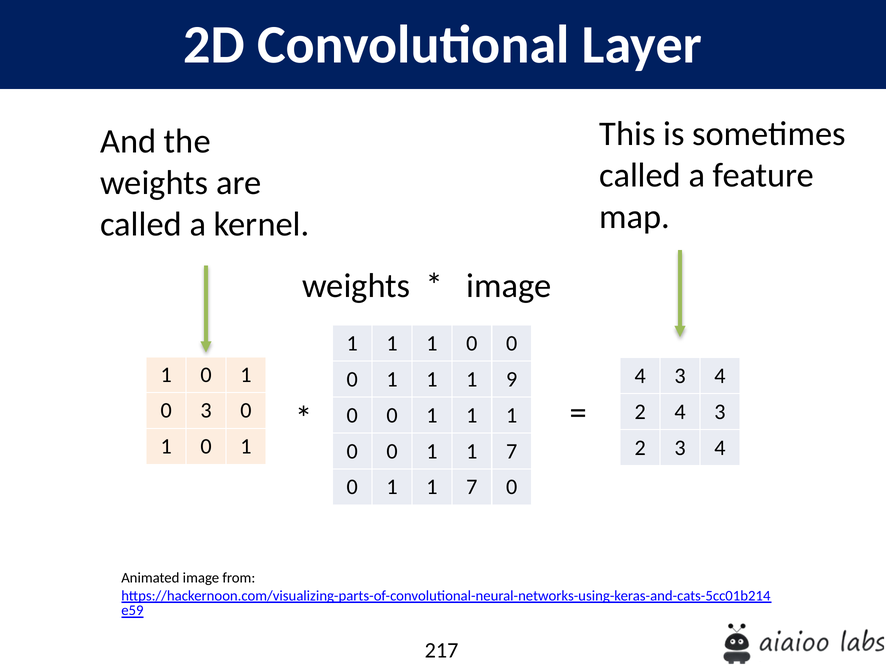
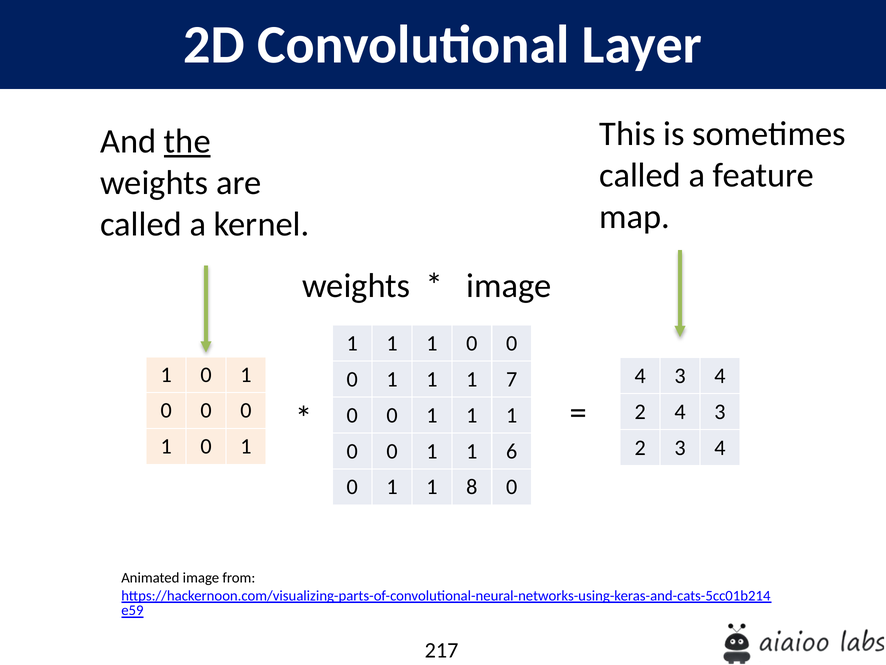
the underline: none -> present
9: 9 -> 7
3 at (206, 410): 3 -> 0
7 at (512, 451): 7 -> 6
7 at (472, 487): 7 -> 8
